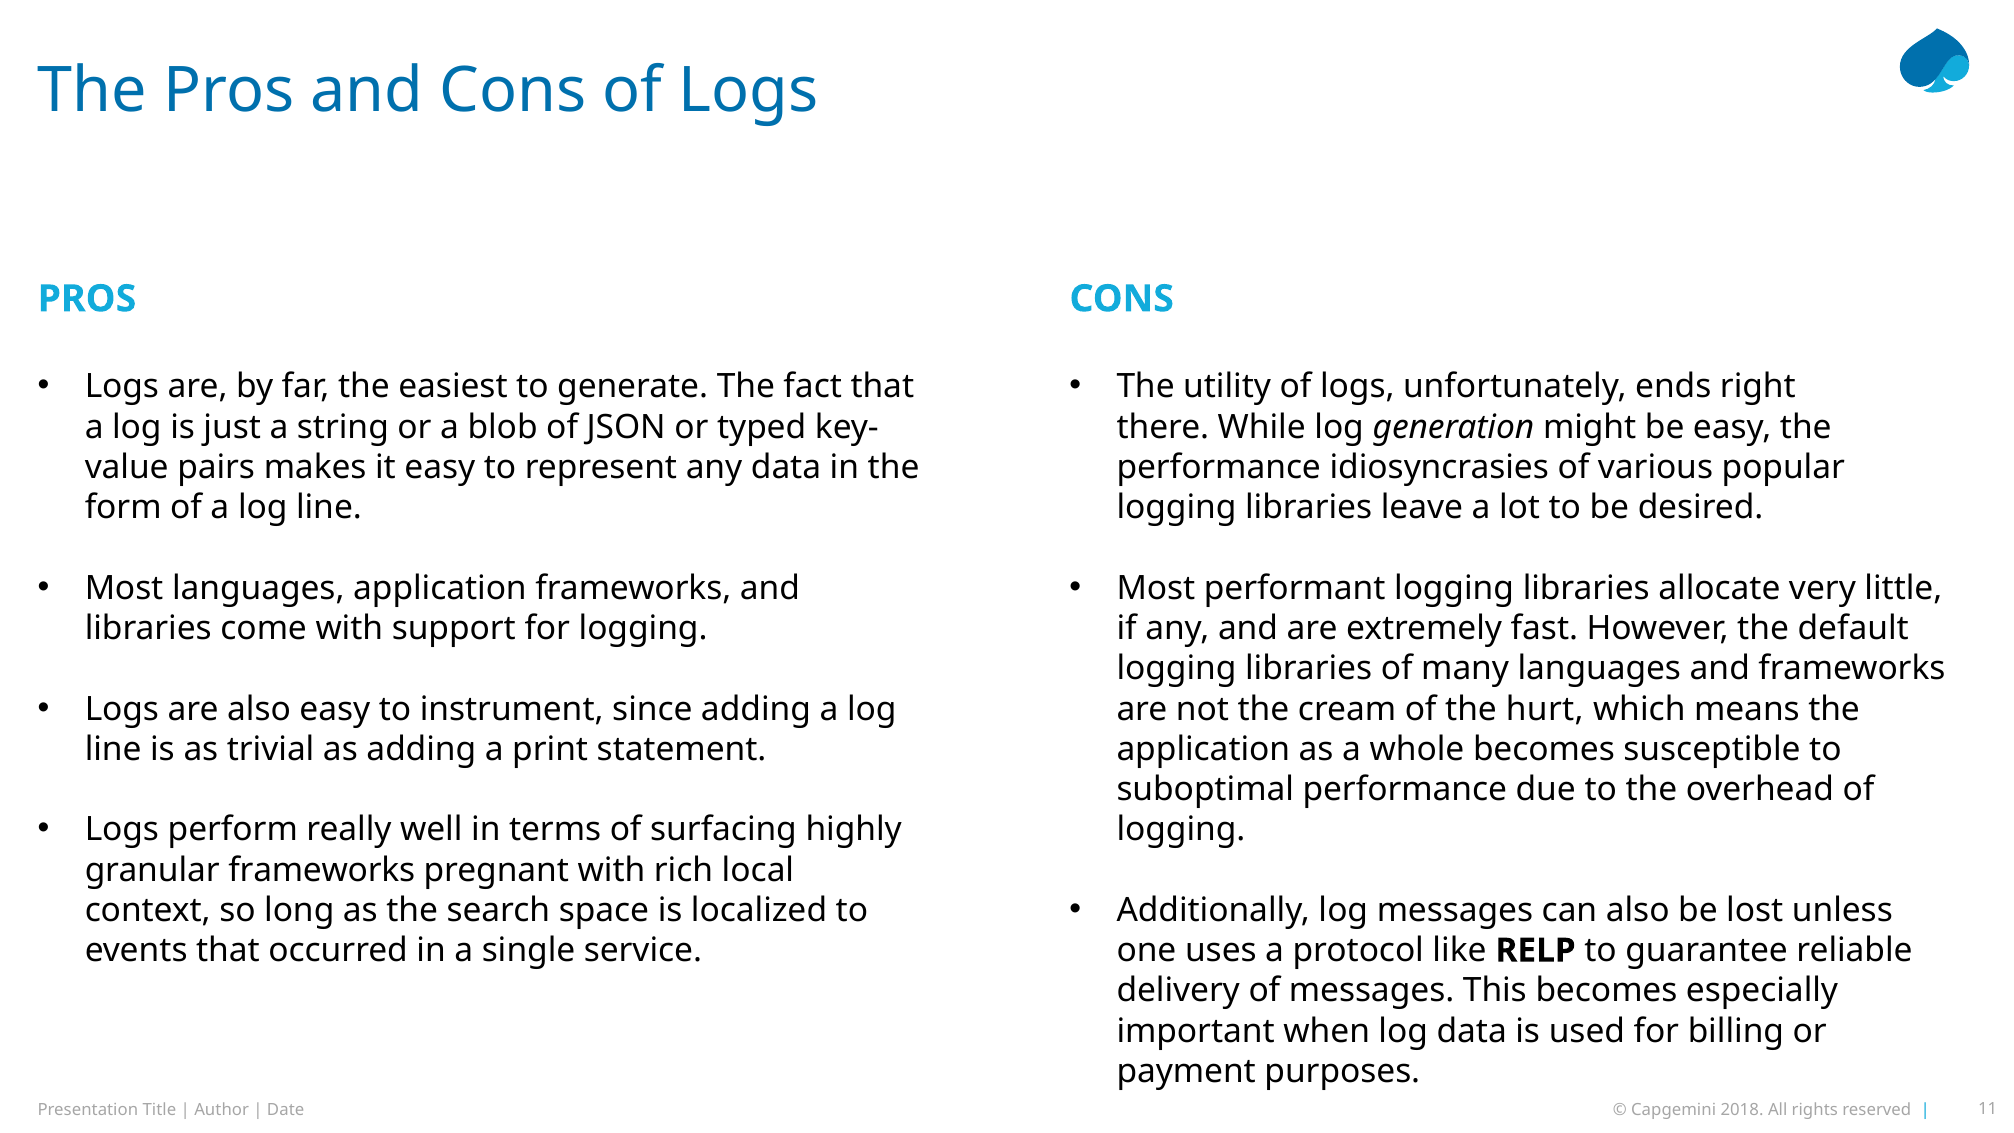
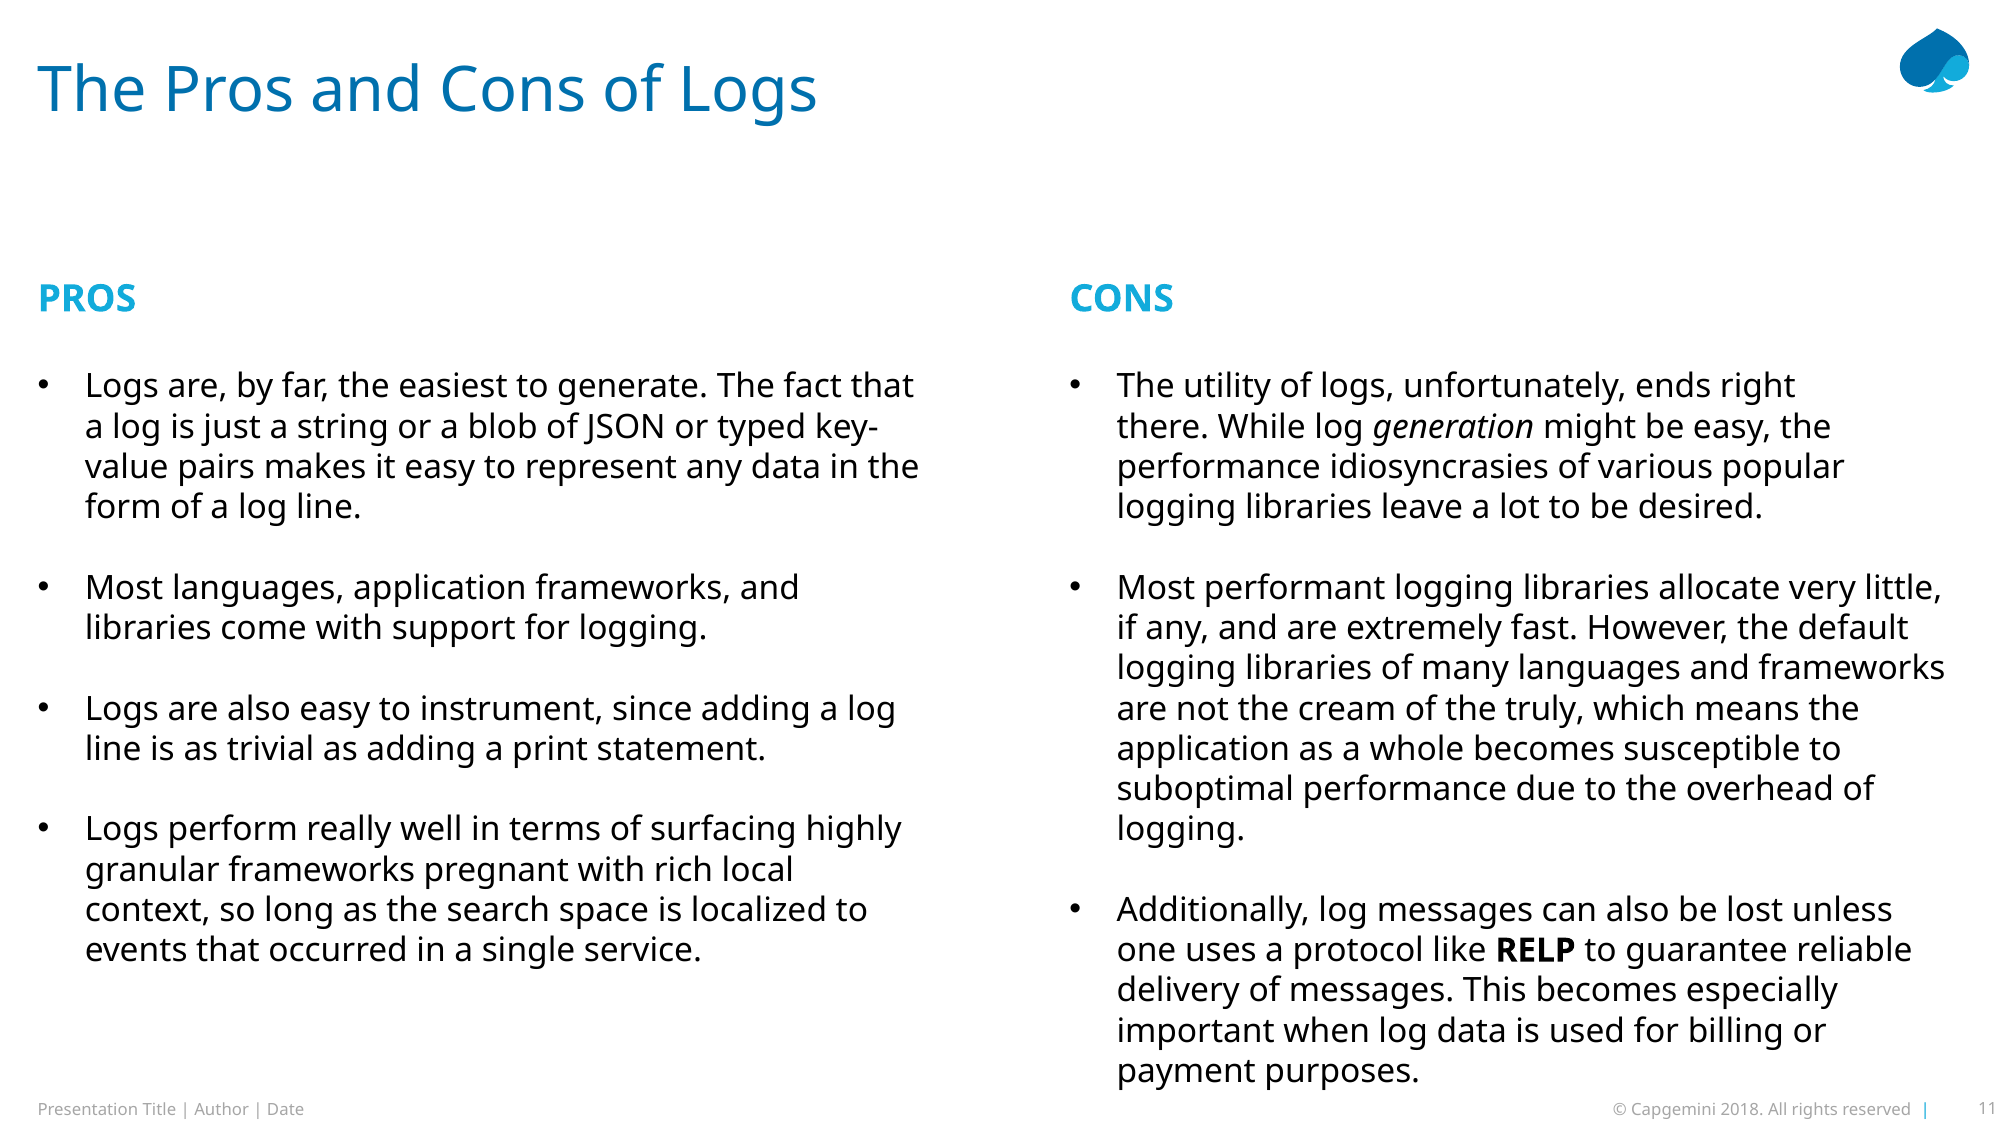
hurt: hurt -> truly
